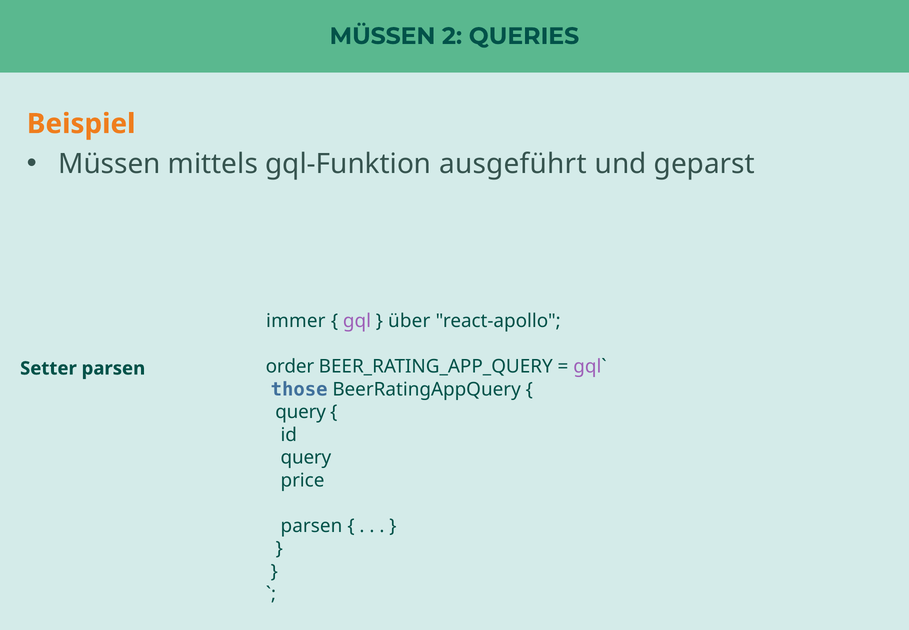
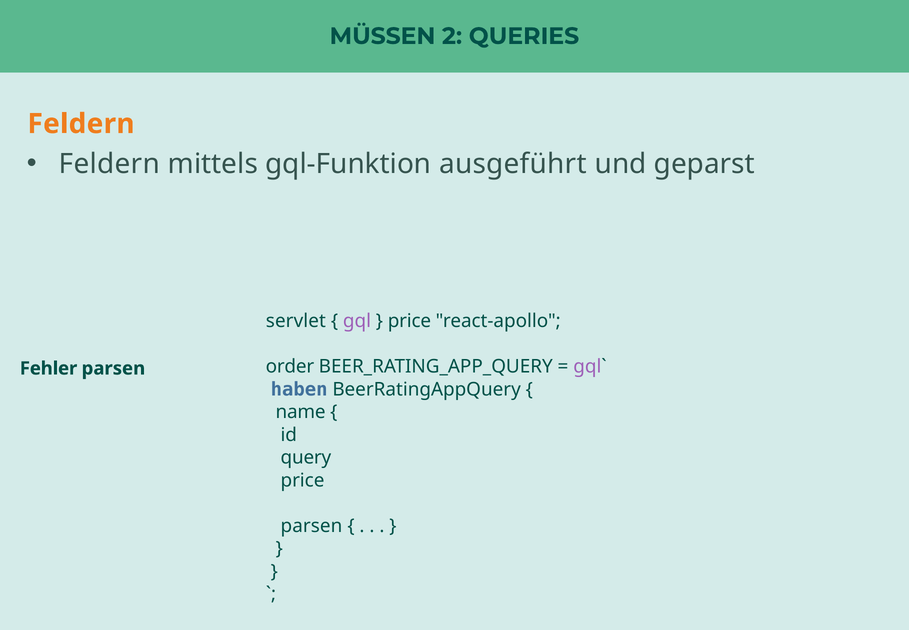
Beispiel at (81, 124): Beispiel -> Feldern
Müssen at (110, 164): Müssen -> Feldern
immer: immer -> servlet
über at (409, 321): über -> price
Setter: Setter -> Fehler
those: those -> haben
query at (301, 412): query -> name
